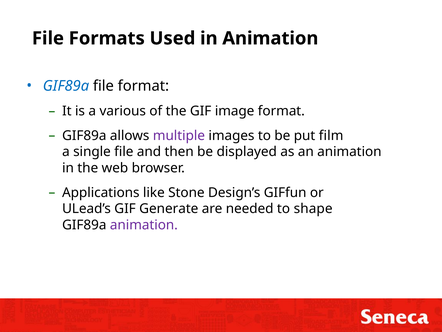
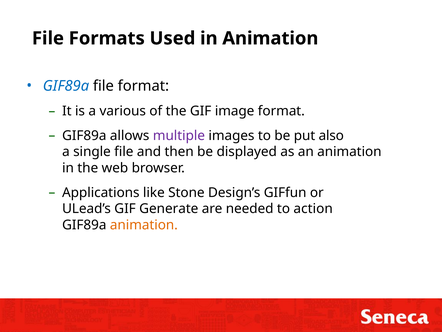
film: film -> also
shape: shape -> action
animation at (144, 225) colour: purple -> orange
